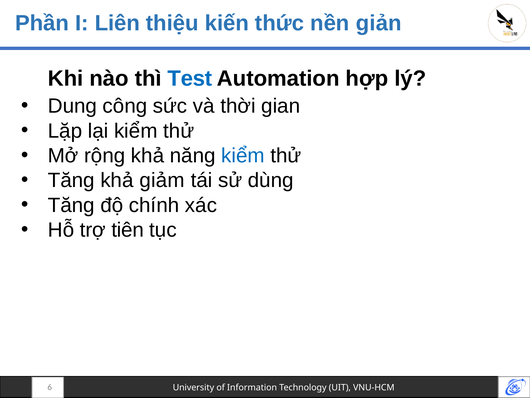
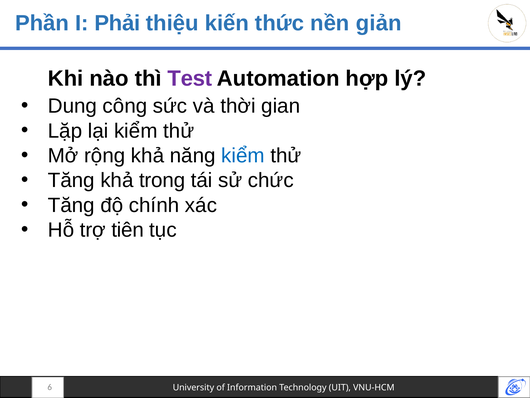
Liên: Liên -> Phải
Test colour: blue -> purple
giảm: giảm -> trong
dùng: dùng -> chức
